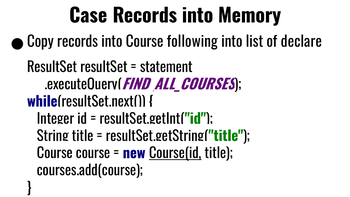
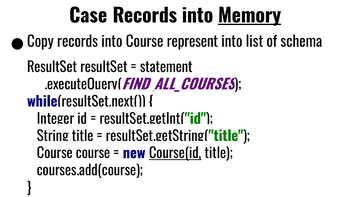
Memory underline: none -> present
following: following -> represent
declare: declare -> schema
